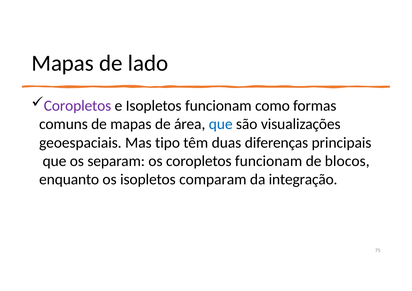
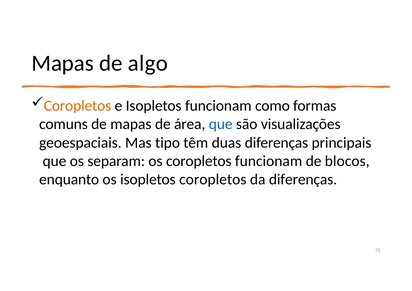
lado: lado -> algo
Coropletos at (78, 106) colour: purple -> orange
isopletos comparam: comparam -> coropletos
da integração: integração -> diferenças
